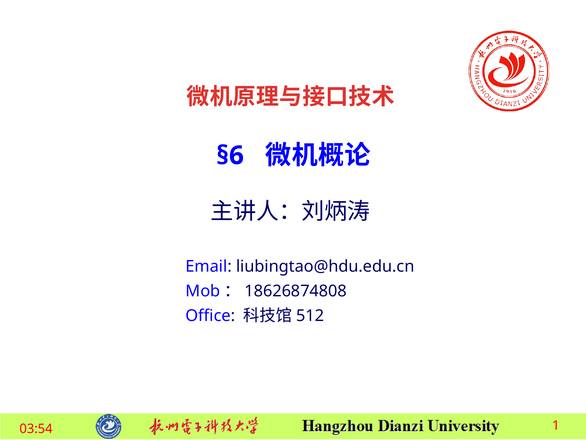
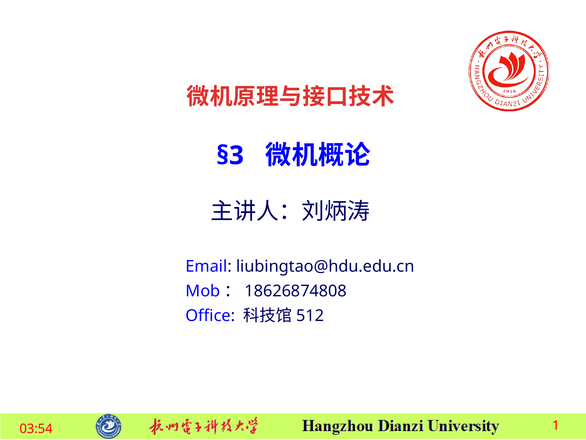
§6: §6 -> §3
